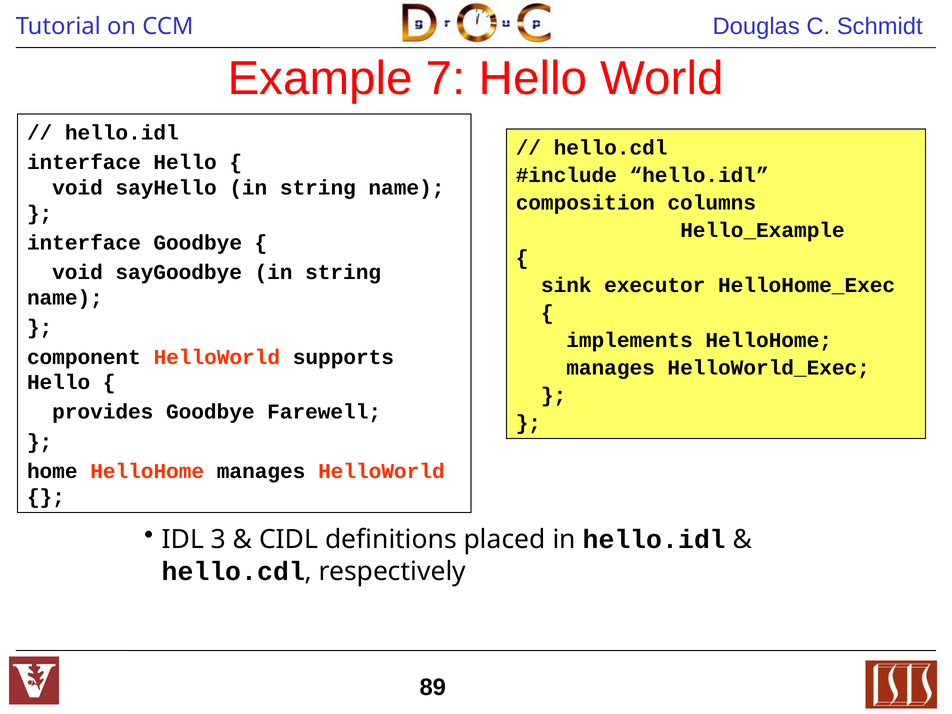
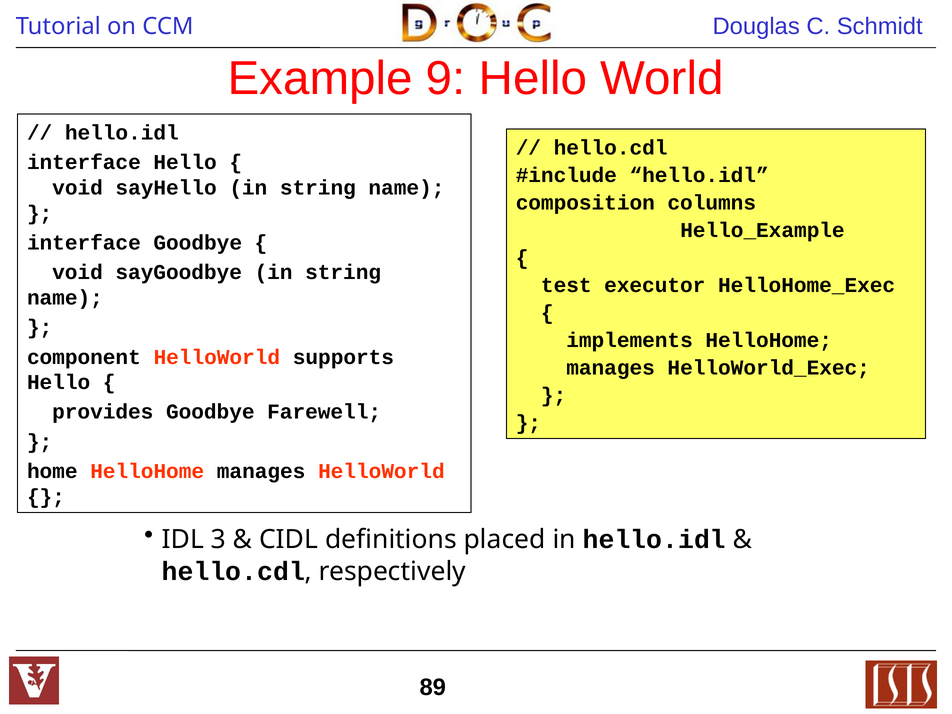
7: 7 -> 9
sink: sink -> test
